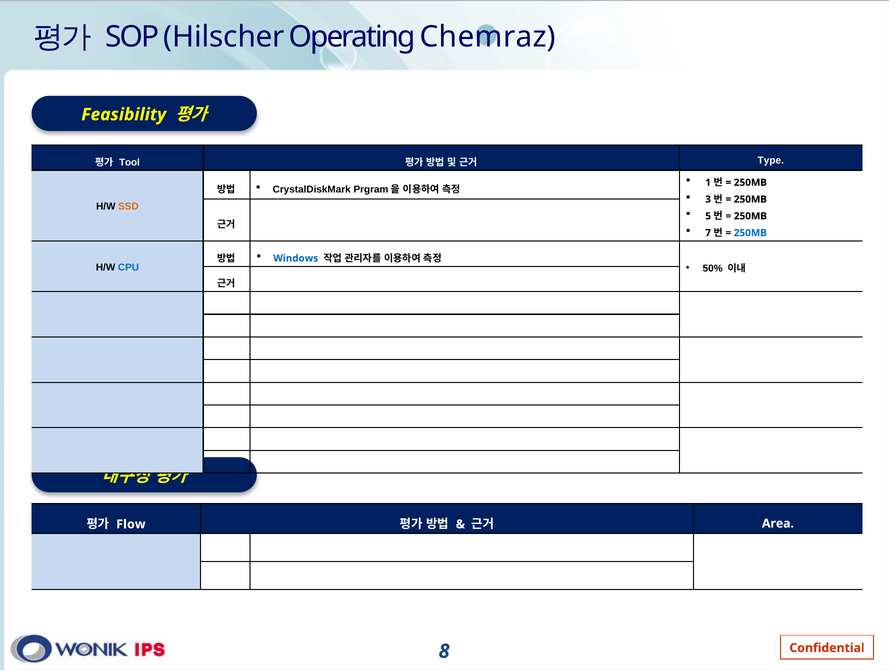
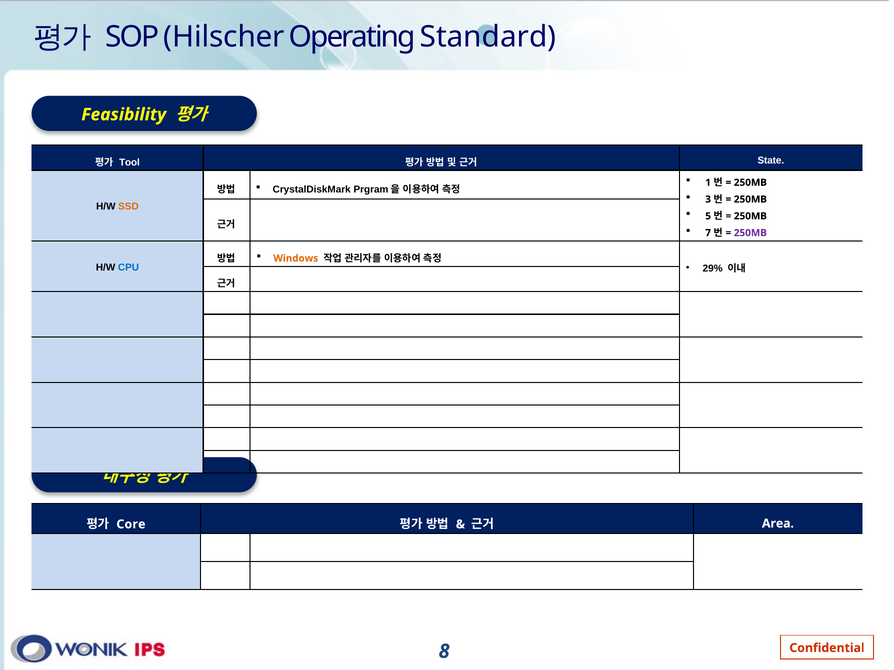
Chemraz: Chemraz -> Standard
Type: Type -> State
250MB at (750, 233) colour: blue -> purple
Windows colour: blue -> orange
50%: 50% -> 29%
Flow: Flow -> Core
